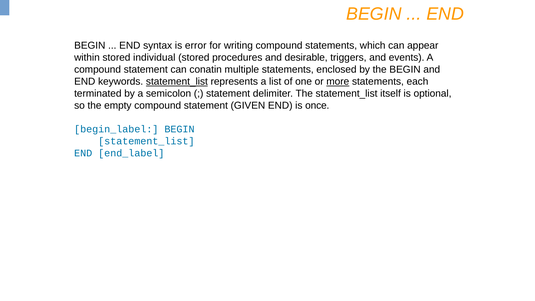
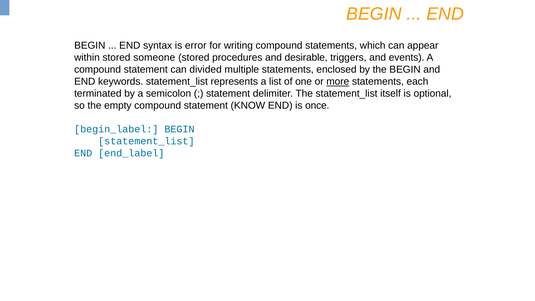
individual: individual -> someone
conatin: conatin -> divided
statement_list at (177, 82) underline: present -> none
GIVEN: GIVEN -> KNOW
